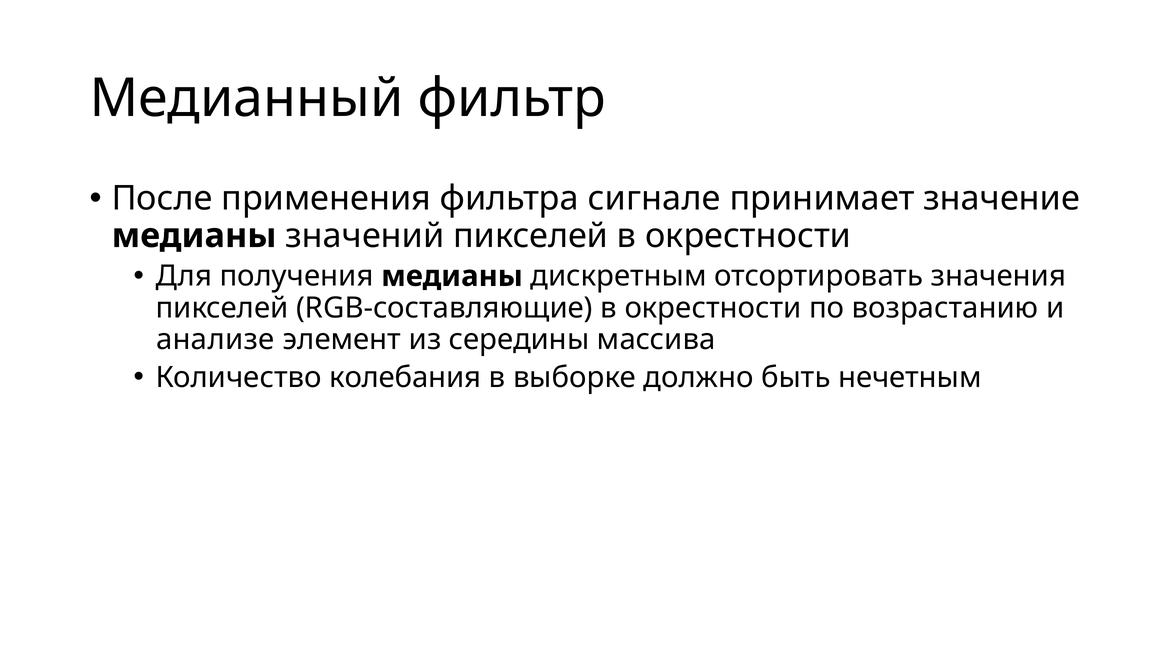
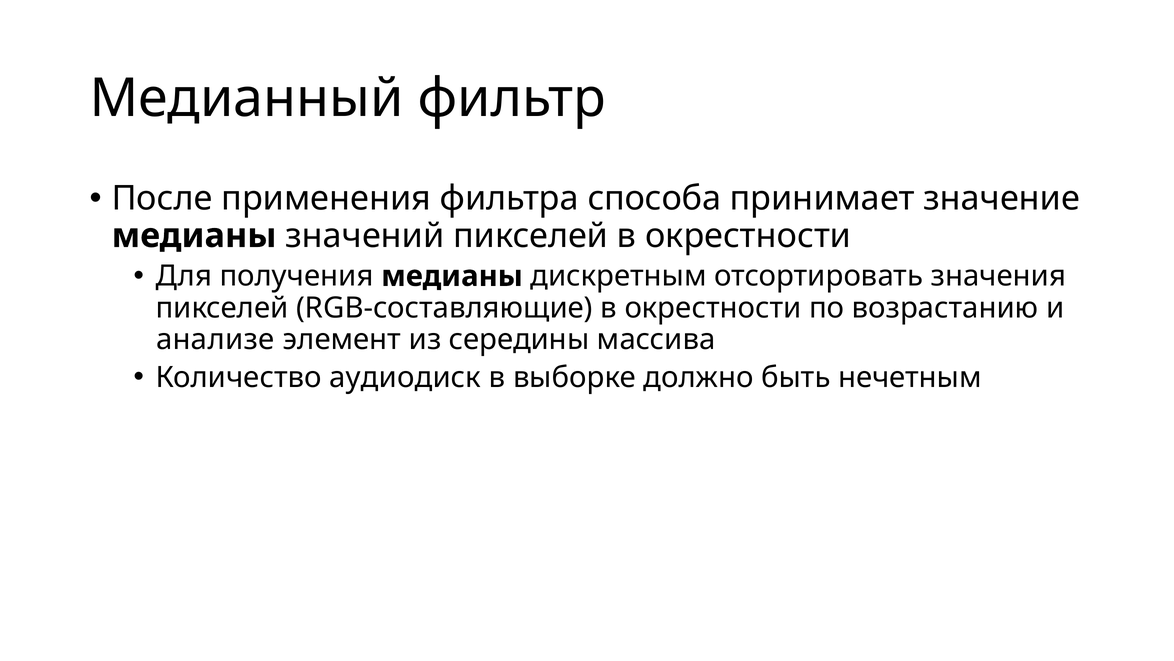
сигнале: сигнале -> способа
колебания: колебания -> аудиодиск
